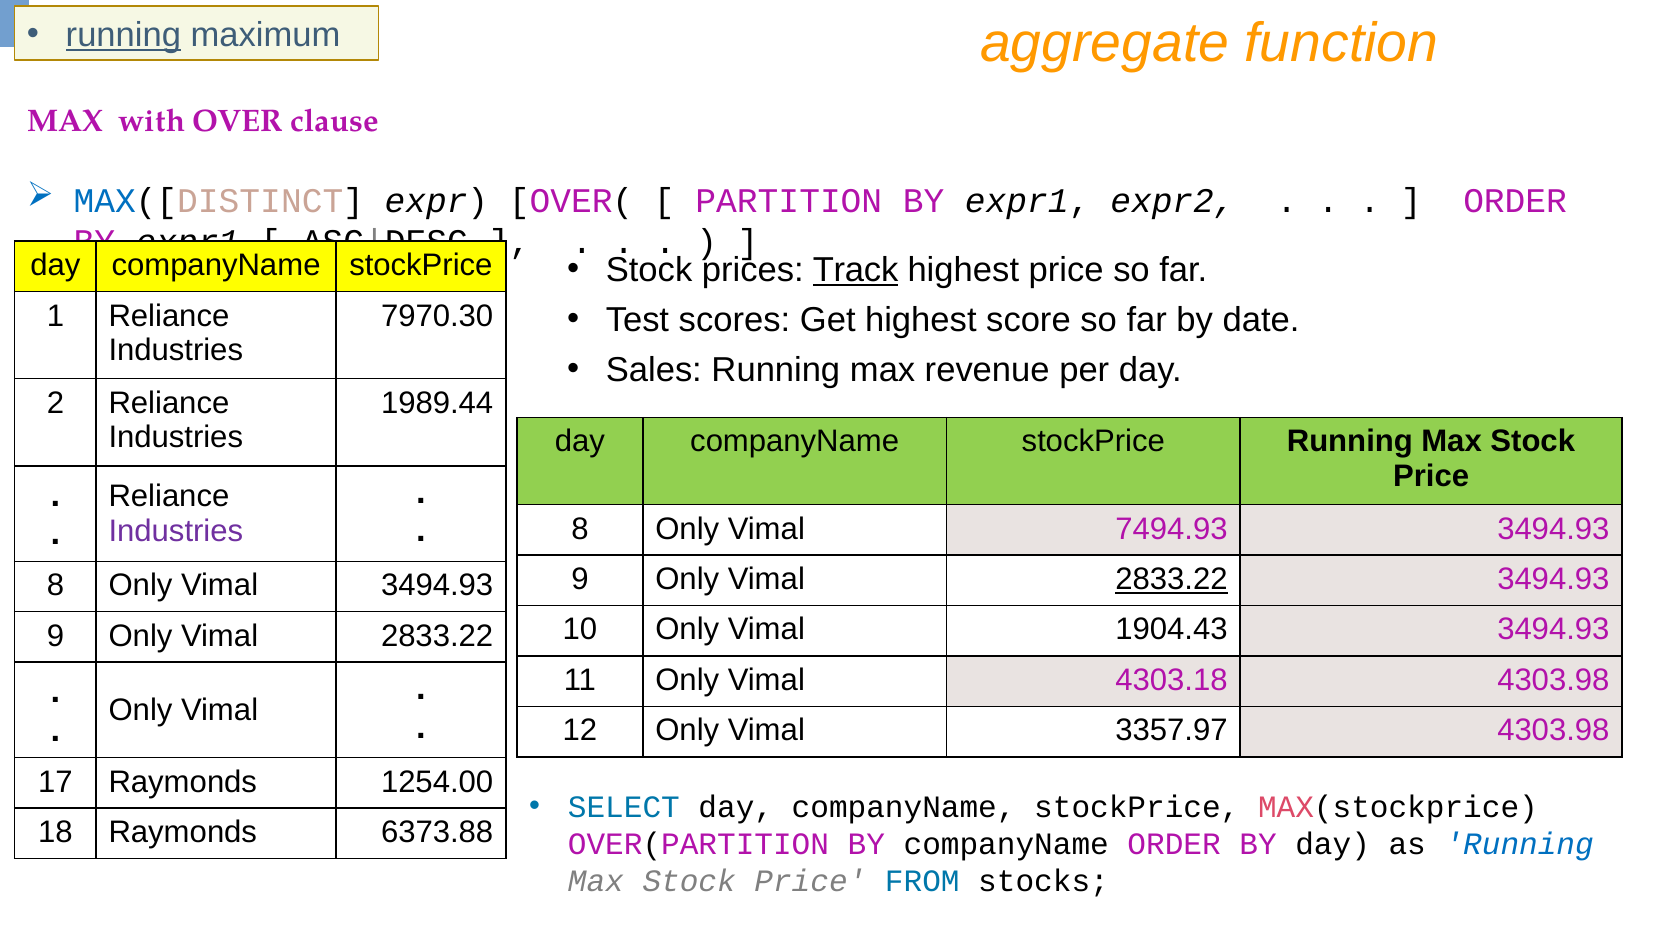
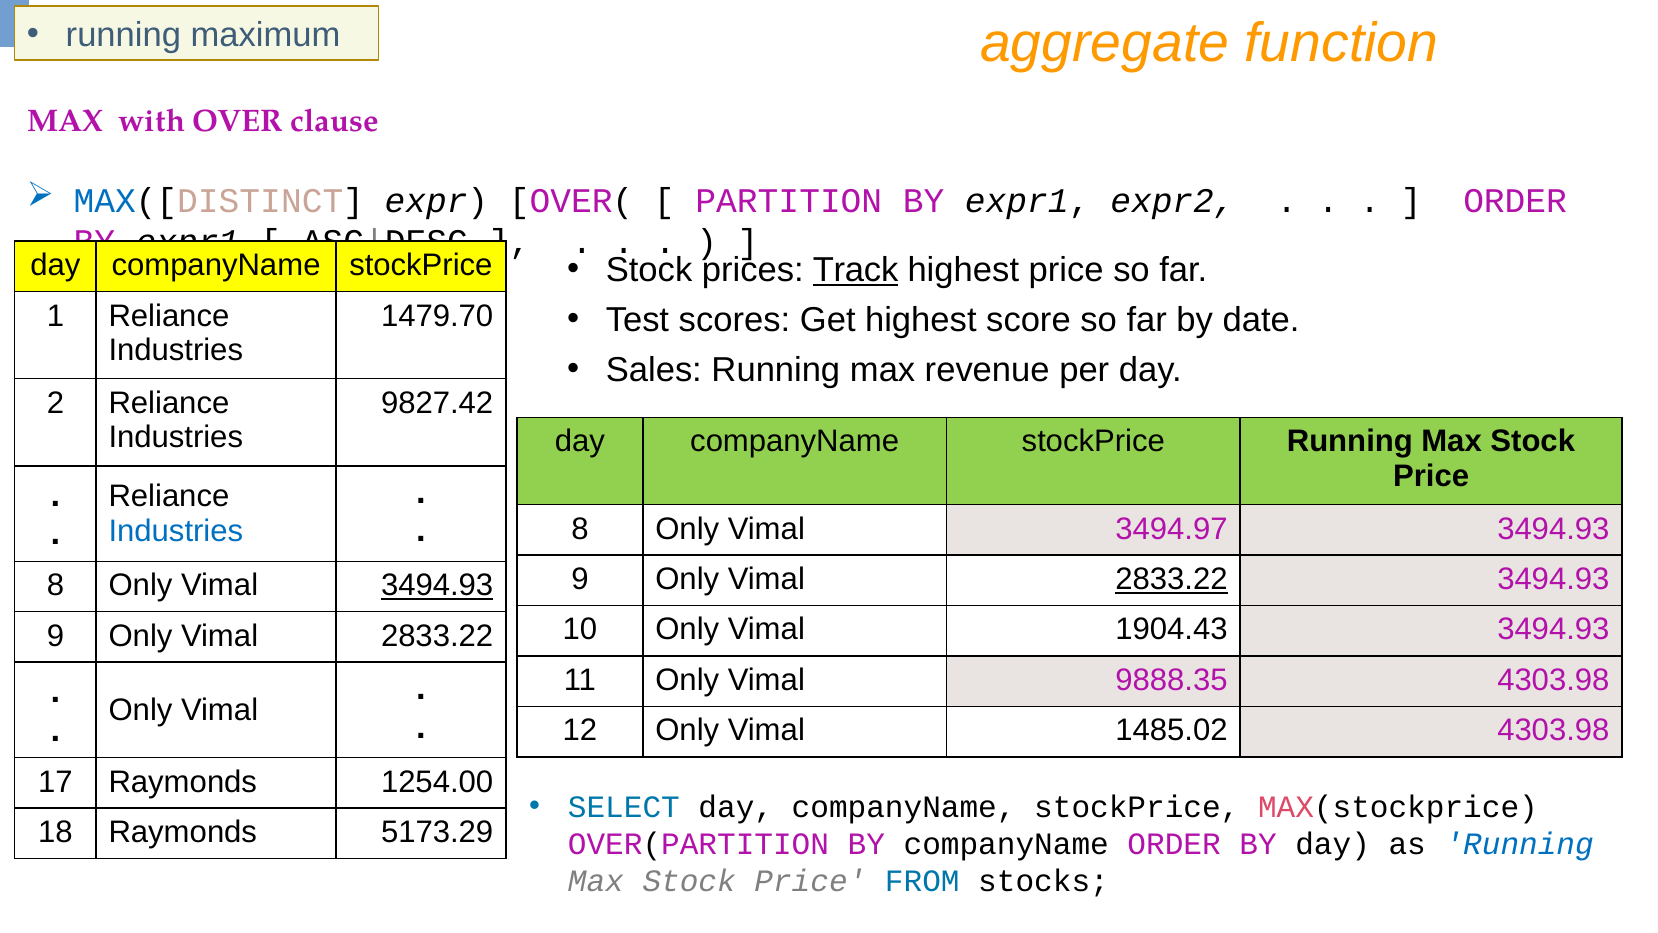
running at (123, 35) underline: present -> none
7970.30: 7970.30 -> 1479.70
1989.44: 1989.44 -> 9827.42
7494.93: 7494.93 -> 3494.97
Industries at (176, 531) colour: purple -> blue
3494.93 at (437, 585) underline: none -> present
4303.18: 4303.18 -> 9888.35
3357.97: 3357.97 -> 1485.02
6373.88: 6373.88 -> 5173.29
